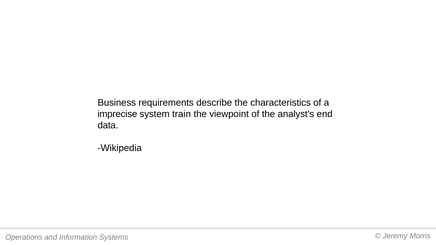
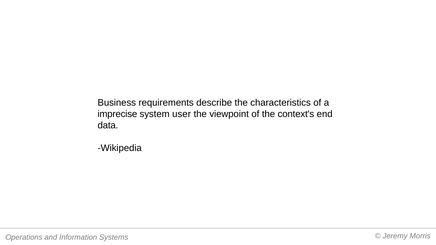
train: train -> user
analyst's: analyst's -> context's
